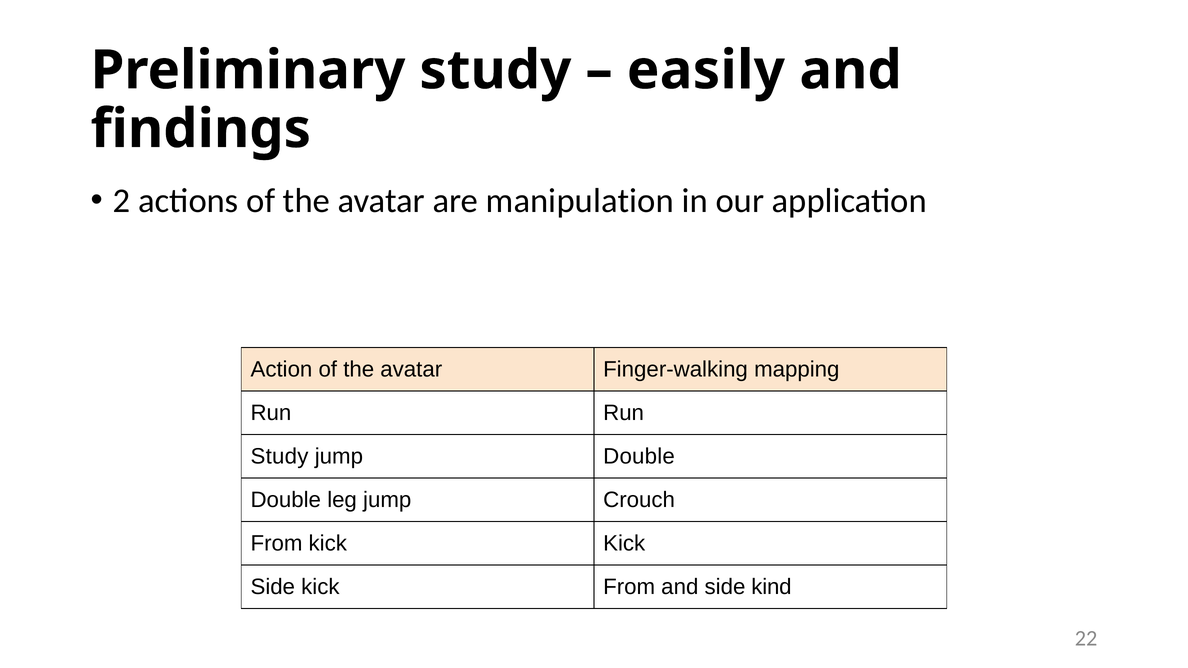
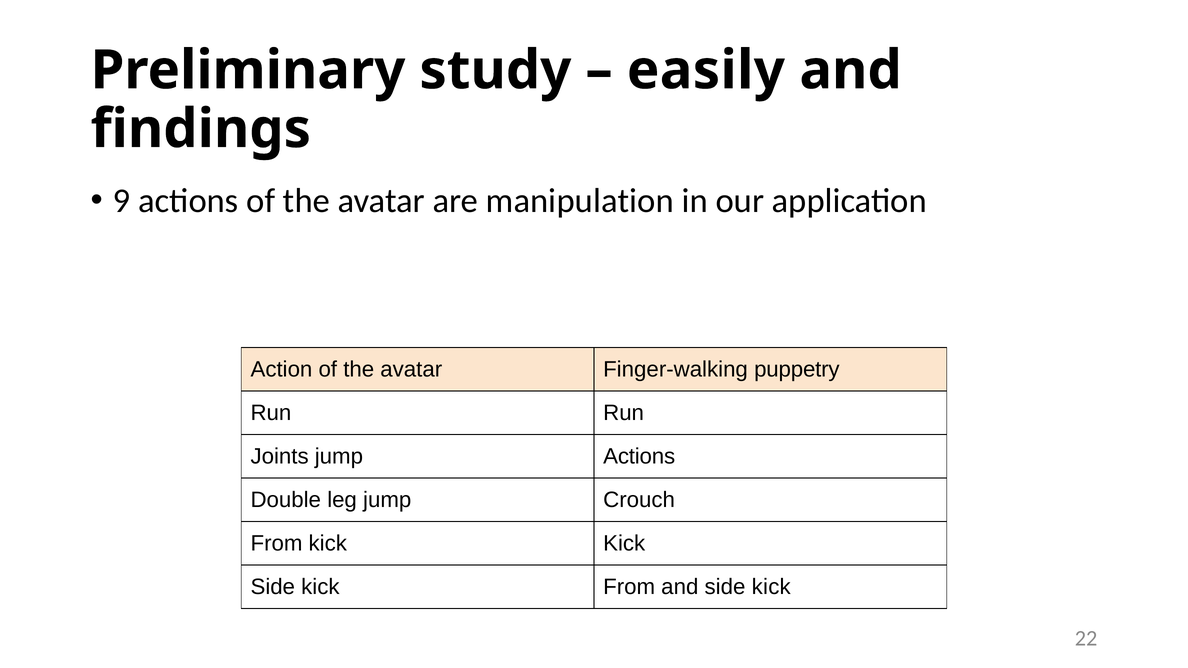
2: 2 -> 9
mapping: mapping -> puppetry
Study at (279, 457): Study -> Joints
jump Double: Double -> Actions
and side kind: kind -> kick
